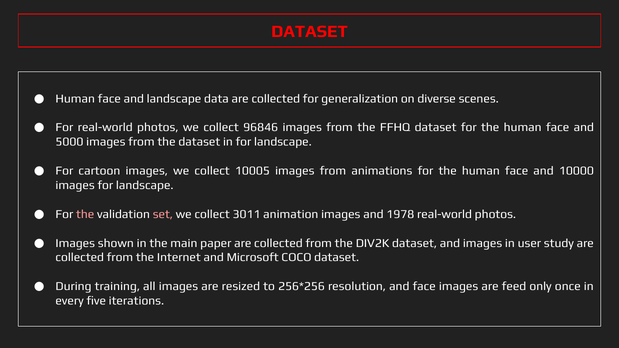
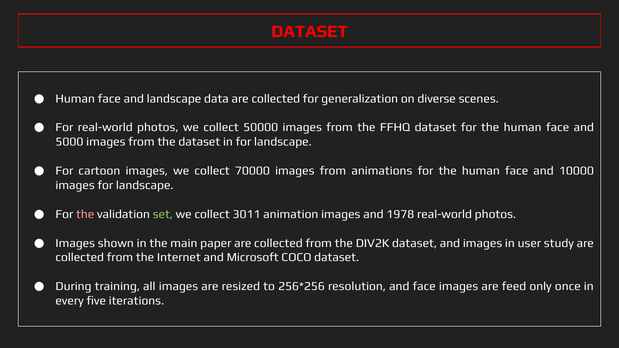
96846: 96846 -> 50000
10005: 10005 -> 70000
set colour: pink -> light green
